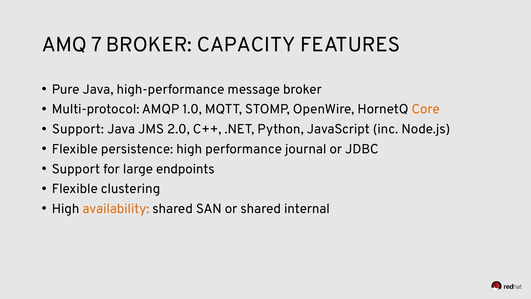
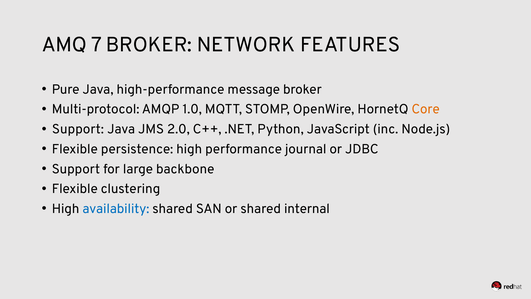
CAPACITY: CAPACITY -> NETWORK
endpoints: endpoints -> backbone
availability colour: orange -> blue
